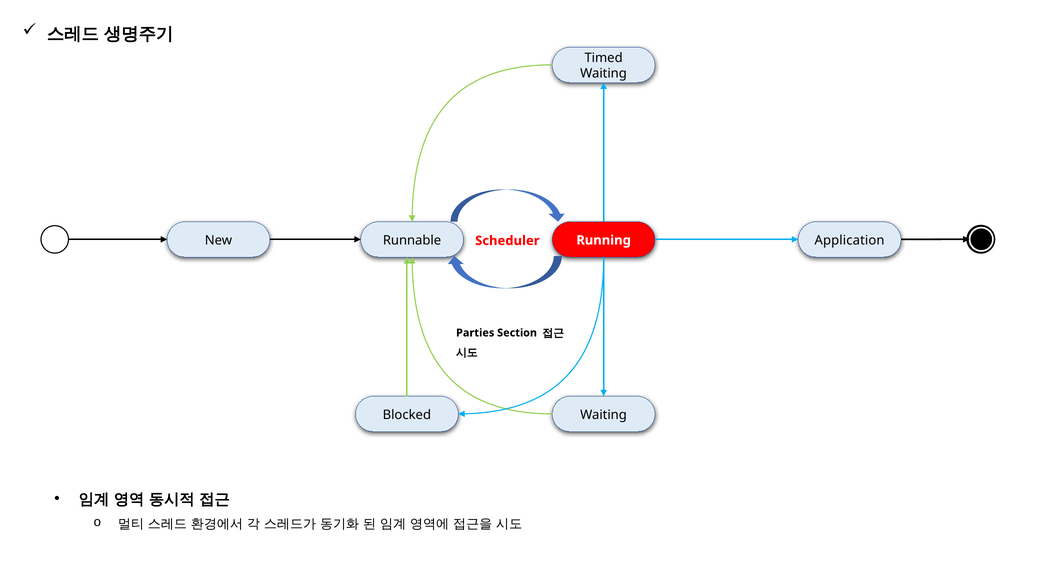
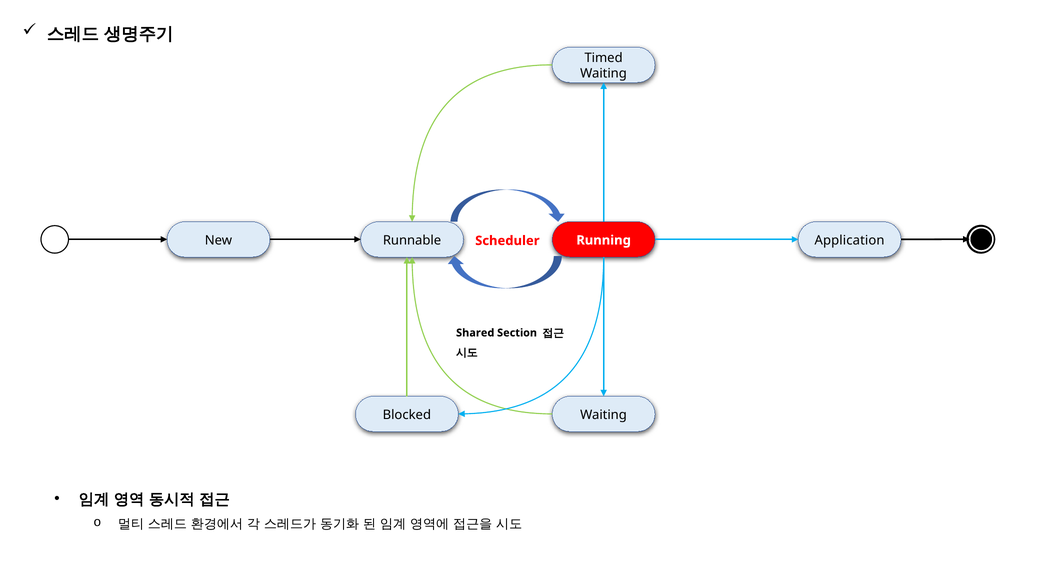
Parties: Parties -> Shared
